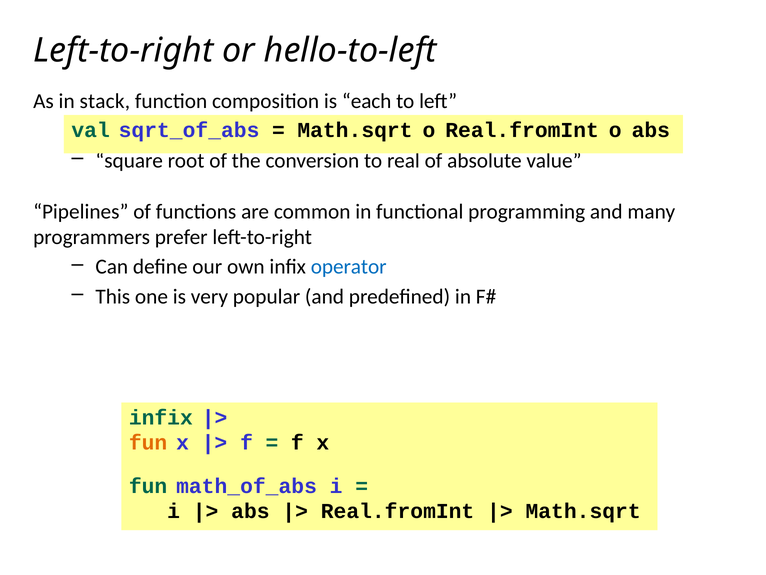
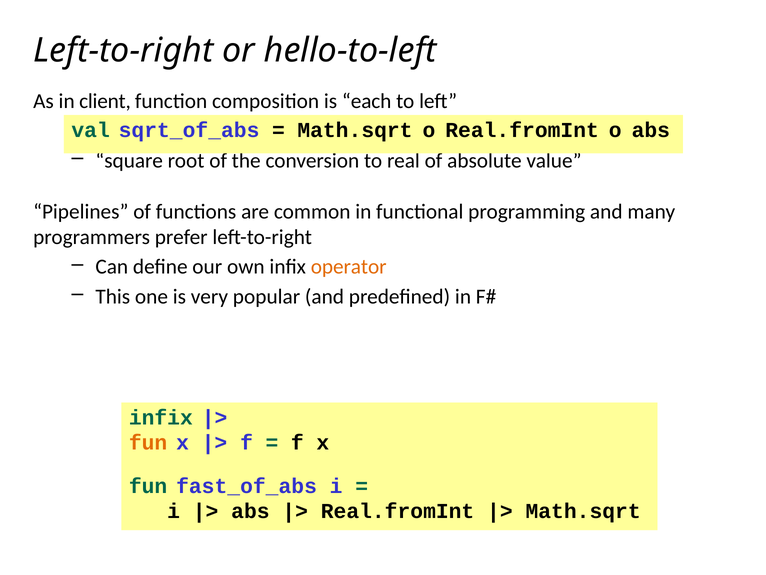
stack: stack -> client
operator colour: blue -> orange
math_of_abs: math_of_abs -> fast_of_abs
